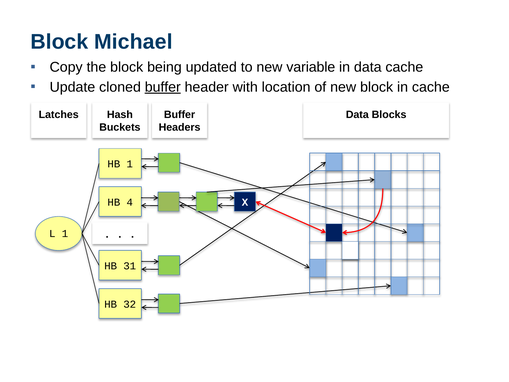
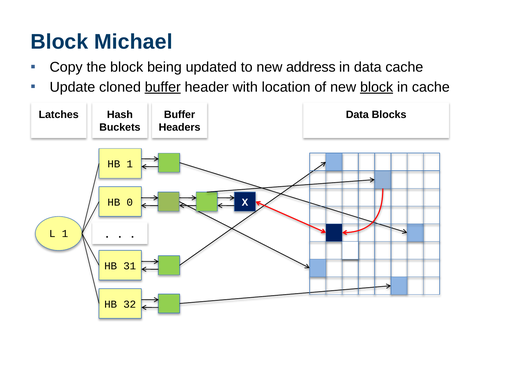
variable: variable -> address
block at (377, 87) underline: none -> present
4: 4 -> 0
